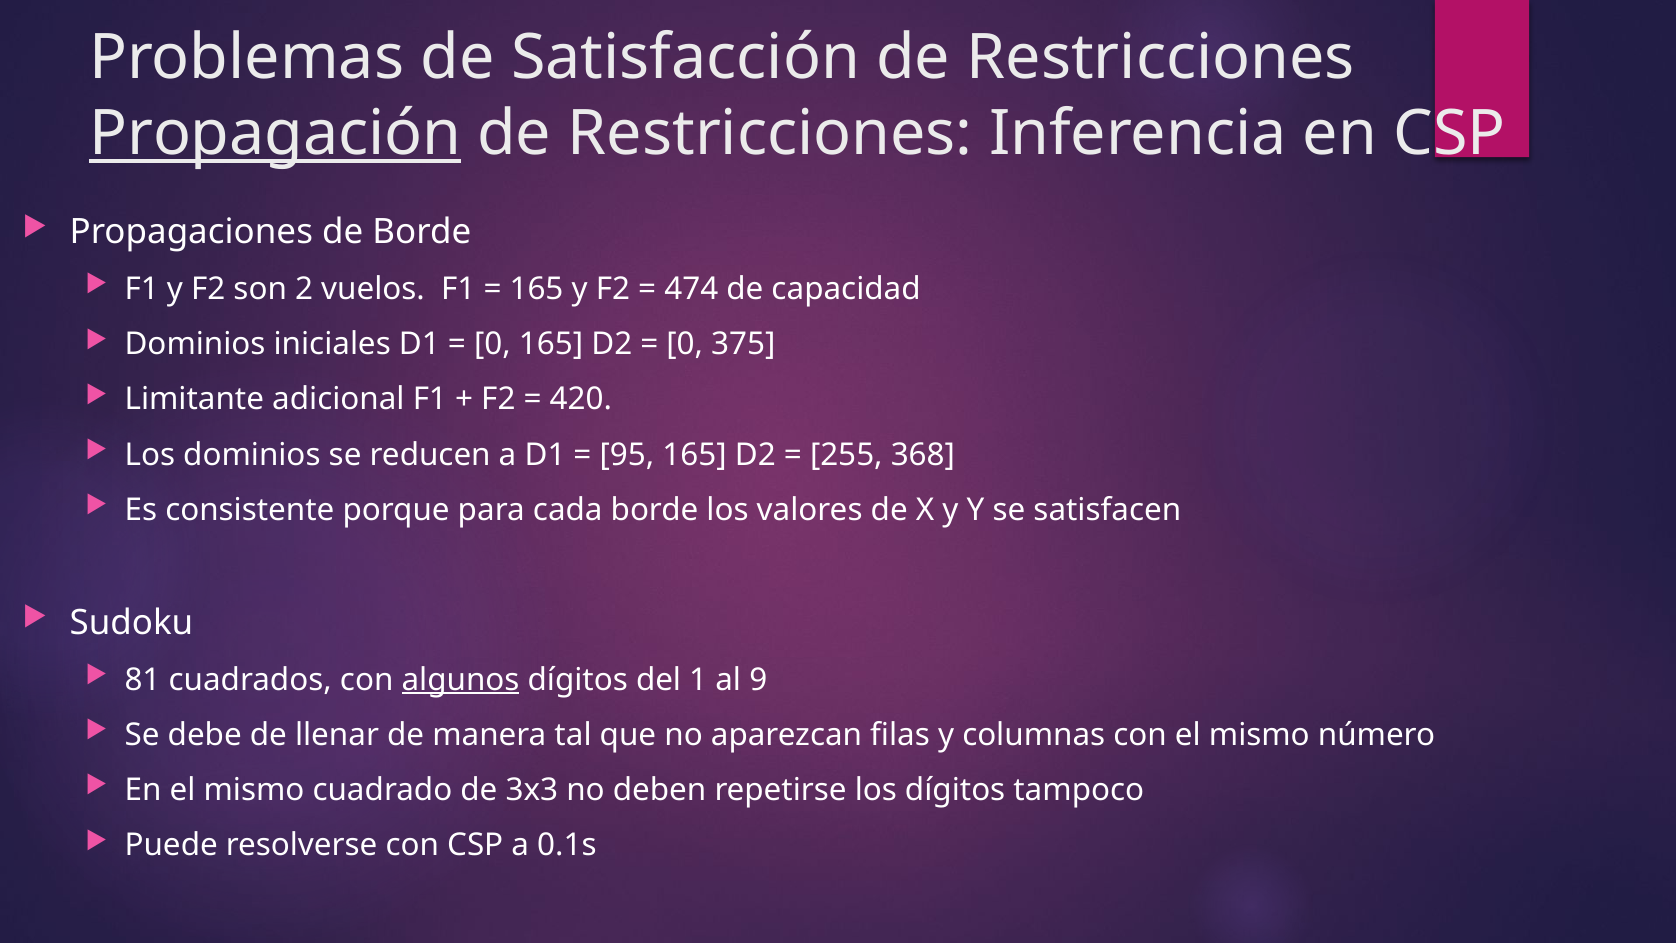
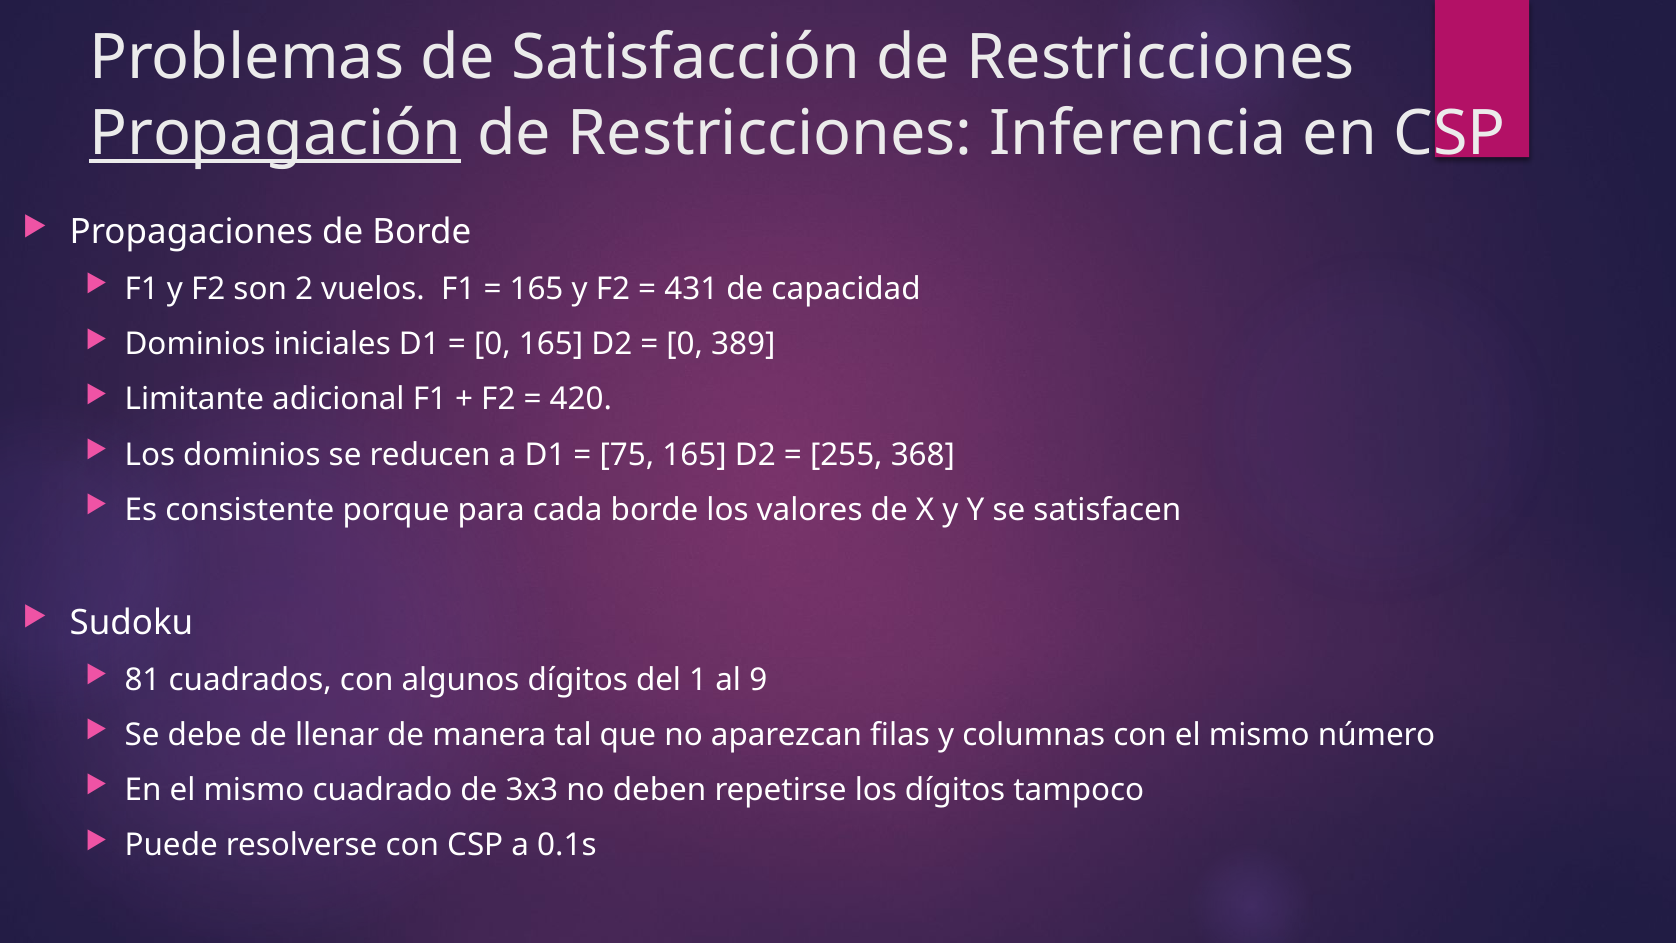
474: 474 -> 431
375: 375 -> 389
95: 95 -> 75
algunos underline: present -> none
